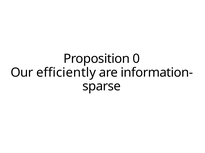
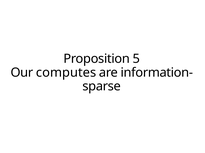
0: 0 -> 5
efficiently: efficiently -> computes
